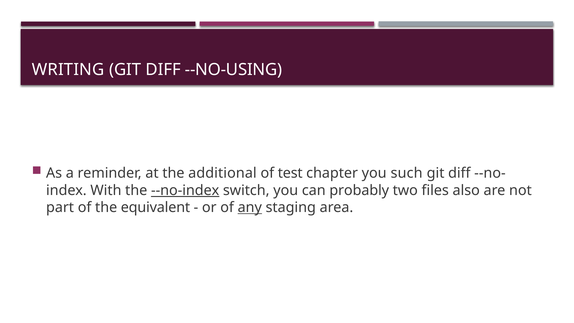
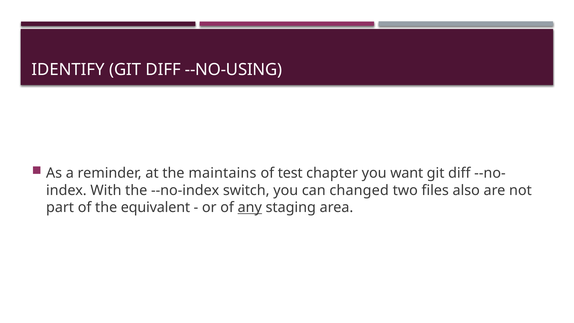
WRITING: WRITING -> IDENTIFY
additional: additional -> maintains
such: such -> want
--no-index underline: present -> none
probably: probably -> changed
